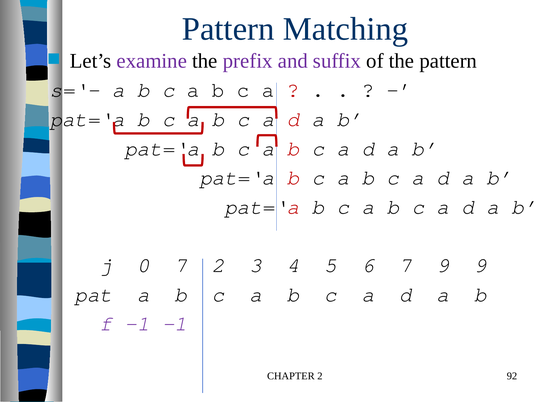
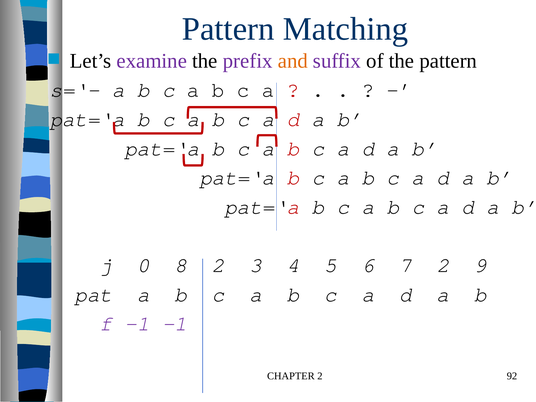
and colour: purple -> orange
0 7: 7 -> 8
7 9: 9 -> 2
